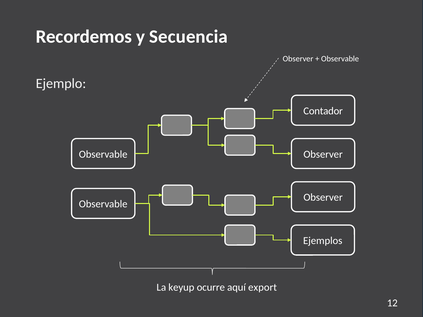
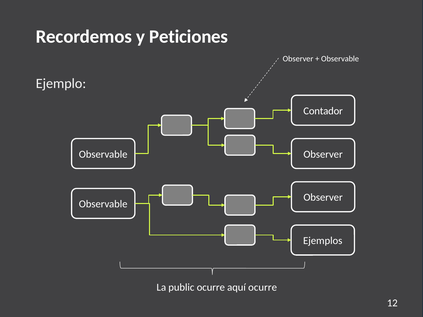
Secuencia: Secuencia -> Peticiones
keyup: keyup -> public
aquí export: export -> ocurre
